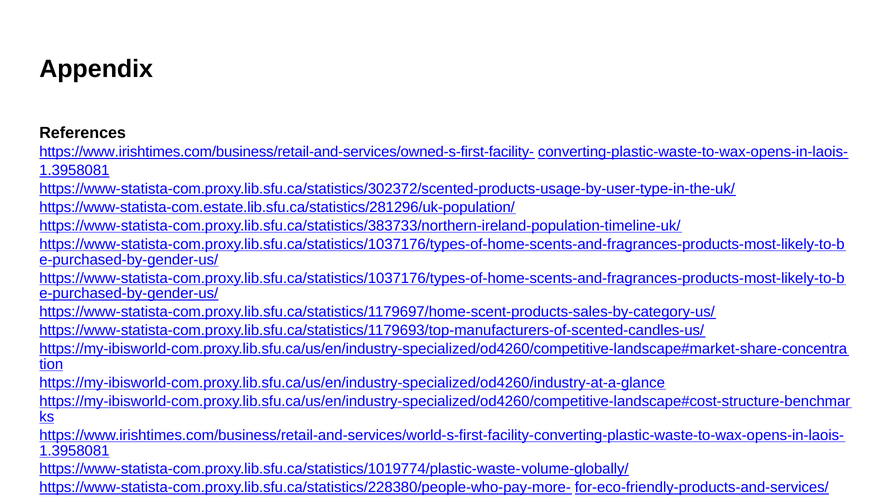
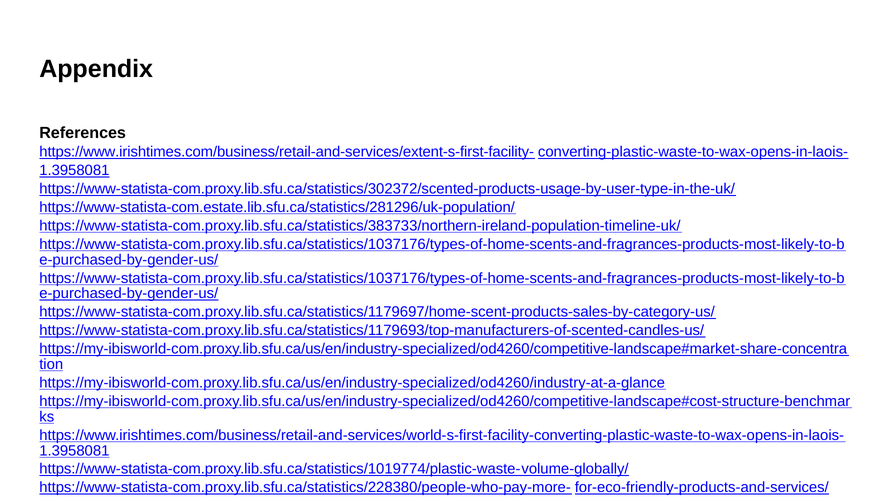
https://www.irishtimes.com/business/retail-and-services/owned-s-first-facility-: https://www.irishtimes.com/business/retail-and-services/owned-s-first-facility- -> https://www.irishtimes.com/business/retail-and-services/extent-s-first-facility-
